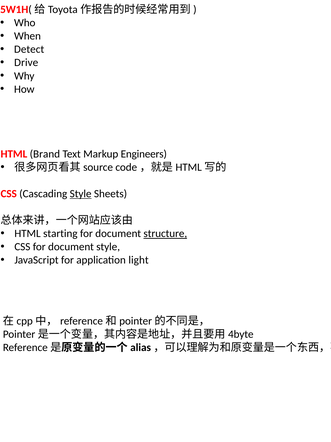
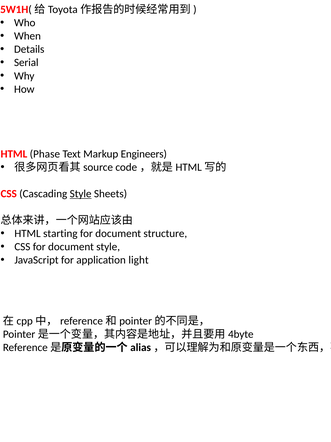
Detect: Detect -> Details
Drive: Drive -> Serial
Brand: Brand -> Phase
structure underline: present -> none
